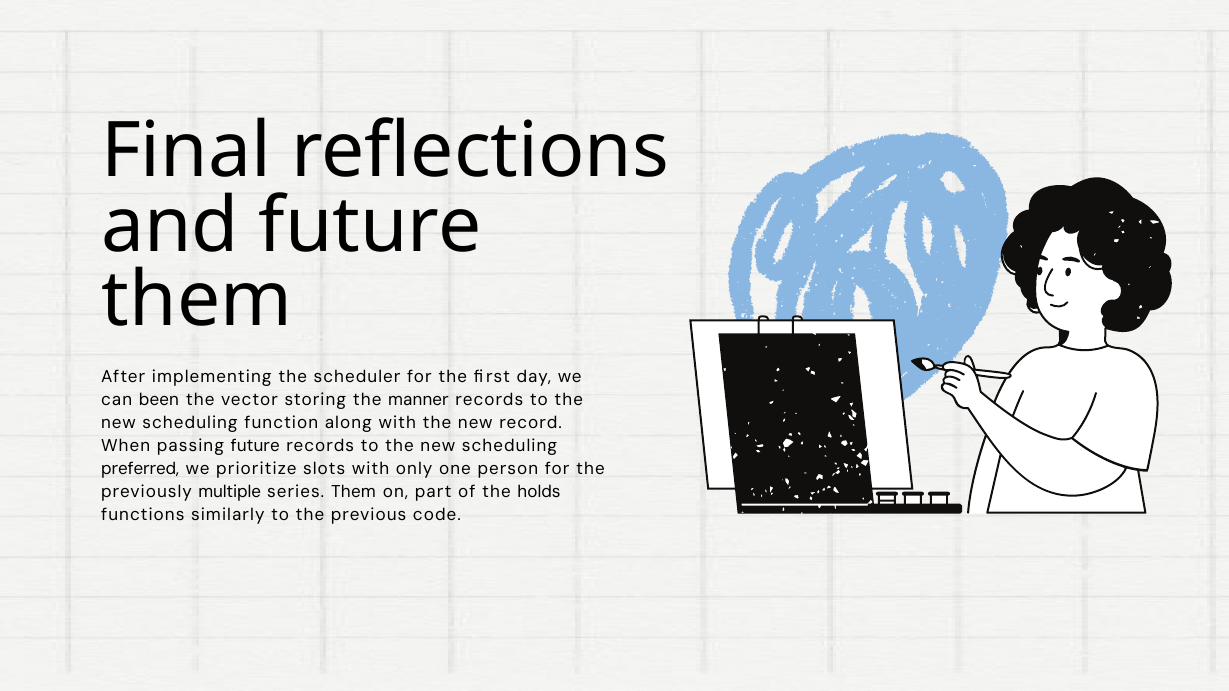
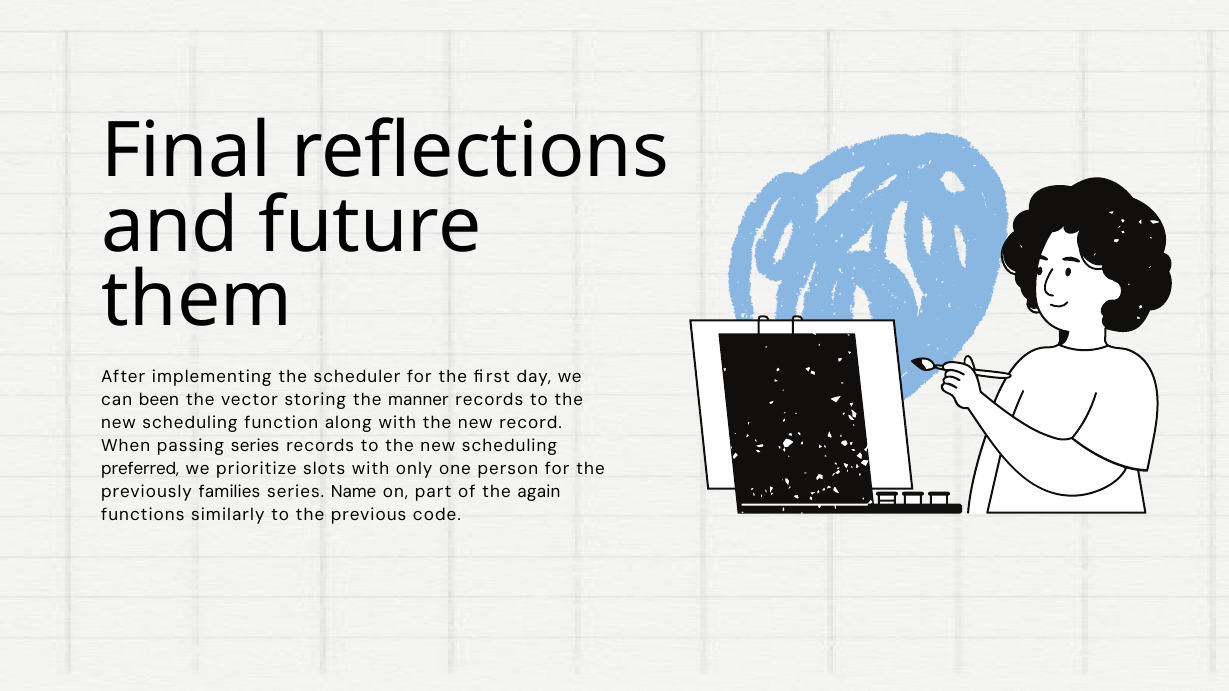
passing future: future -> series
multiple: multiple -> families
series Them: Them -> Name
holds: holds -> again
